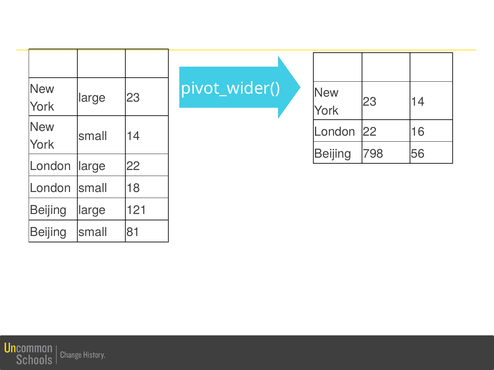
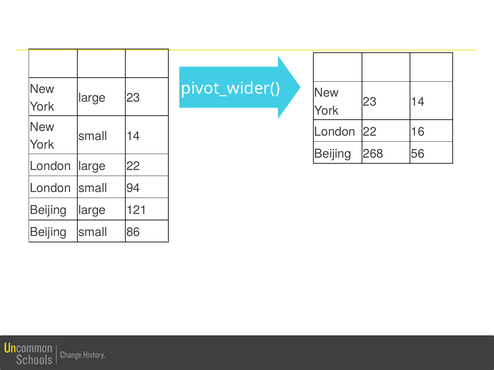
798: 798 -> 268
18: 18 -> 94
81: 81 -> 86
